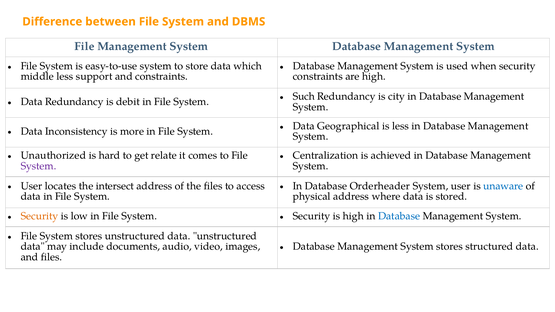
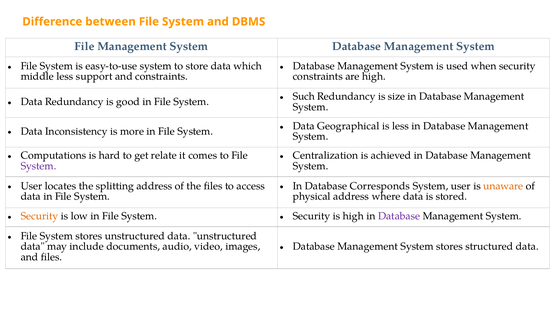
city: city -> size
debit: debit -> good
Unauthorized: Unauthorized -> Computations
intersect: intersect -> splitting
Orderheader: Orderheader -> Corresponds
unaware colour: blue -> orange
Database at (399, 216) colour: blue -> purple
